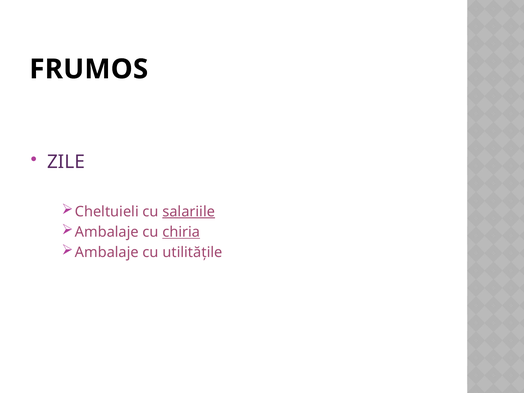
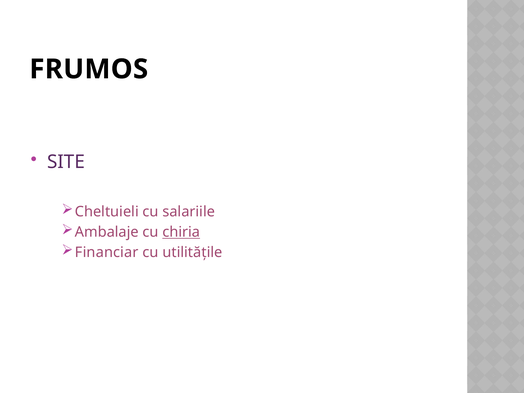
ZILE: ZILE -> SITE
salariile underline: present -> none
Ambalaje at (107, 252): Ambalaje -> Financiar
